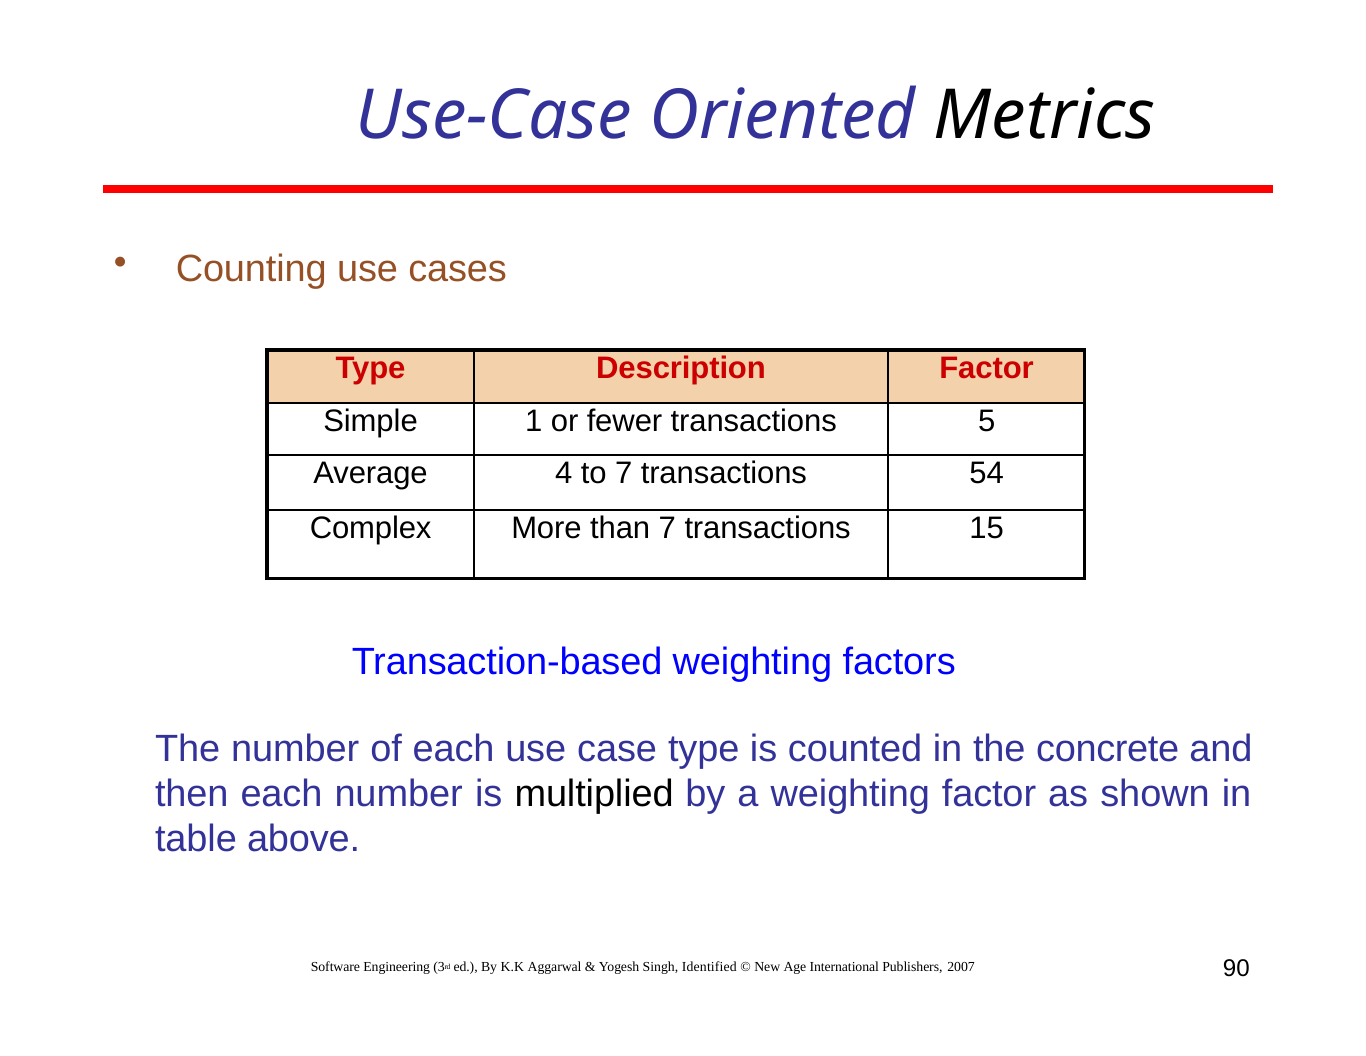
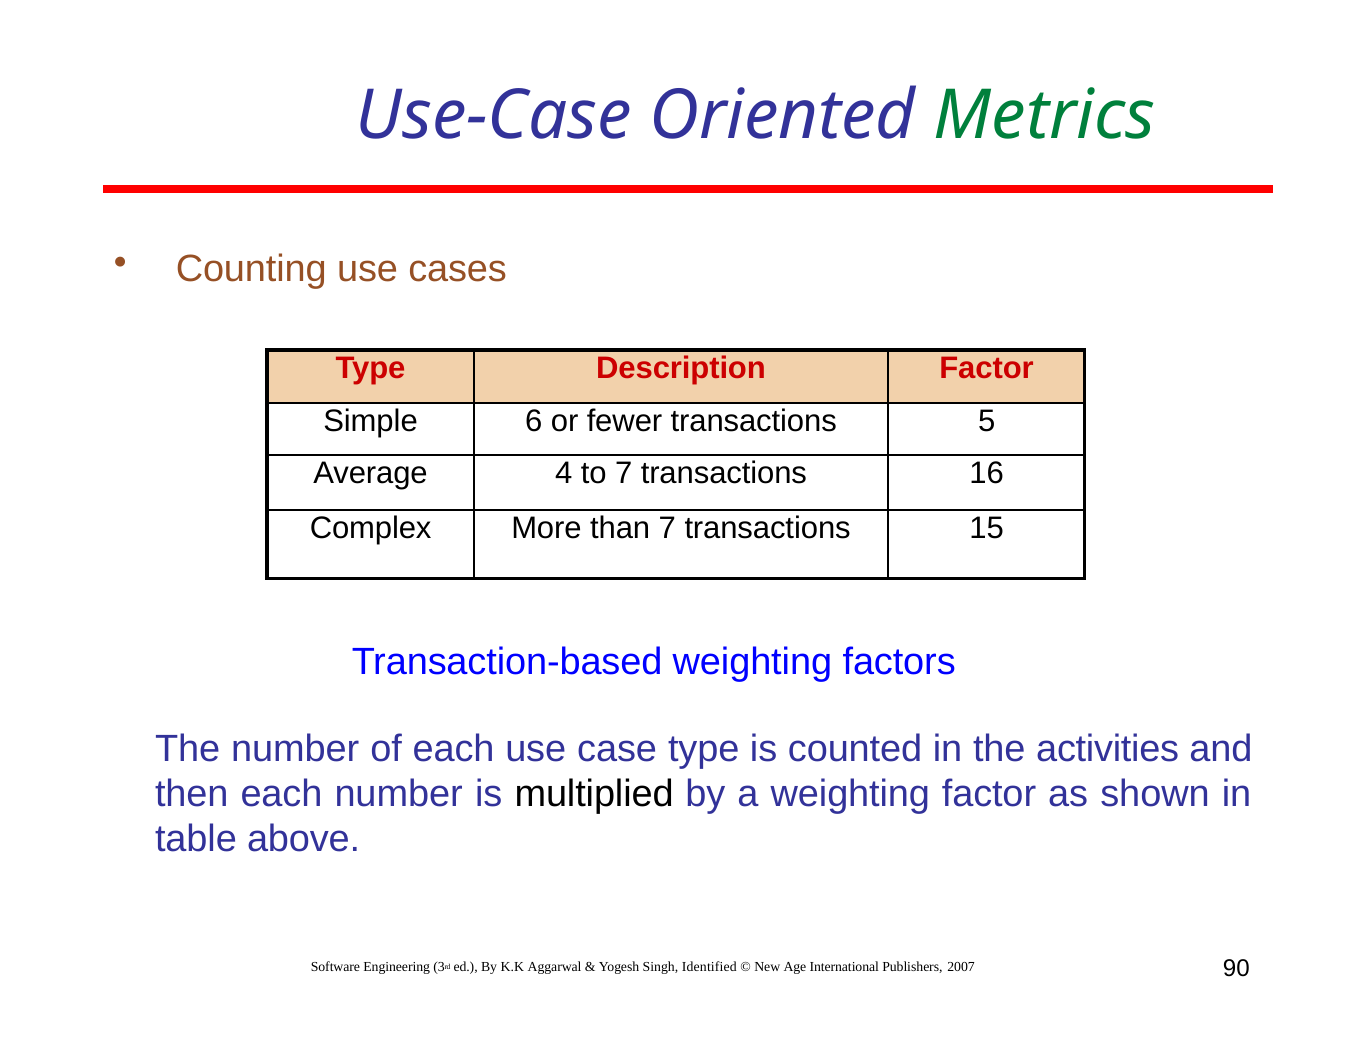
Metrics colour: black -> green
1: 1 -> 6
54: 54 -> 16
concrete: concrete -> activities
